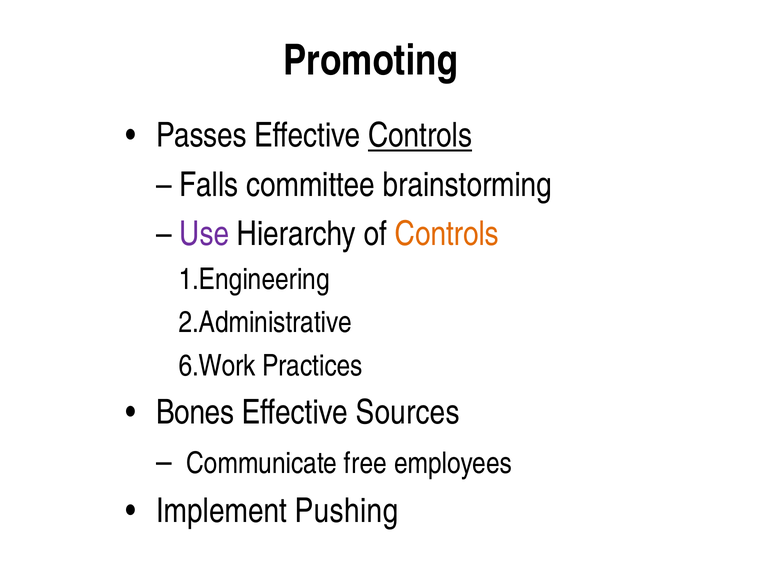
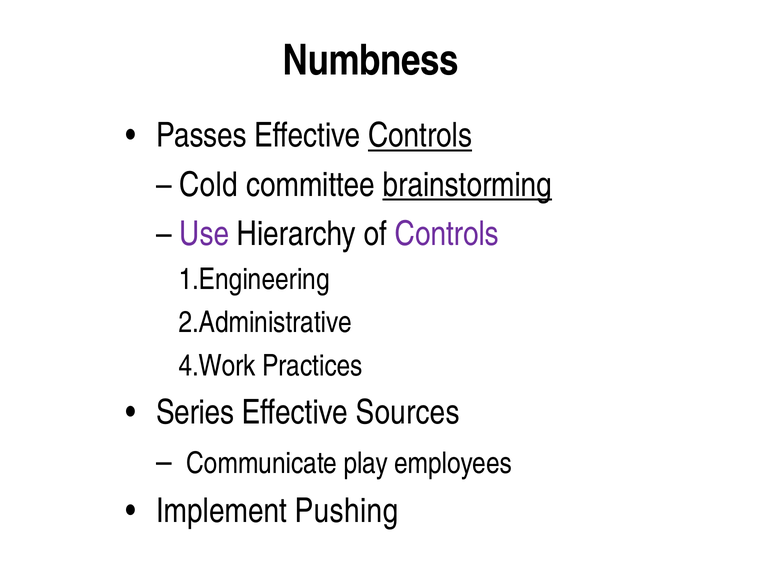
Promoting: Promoting -> Numbness
Falls: Falls -> Cold
brainstorming underline: none -> present
Controls at (447, 234) colour: orange -> purple
6.Work: 6.Work -> 4.Work
Bones: Bones -> Series
free: free -> play
